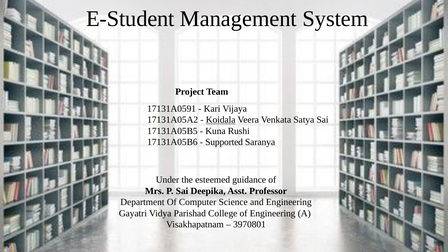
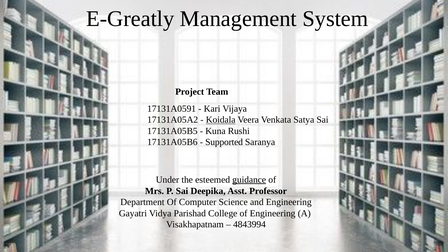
E-Student: E-Student -> E-Greatly
guidance underline: none -> present
3970801: 3970801 -> 4843994
